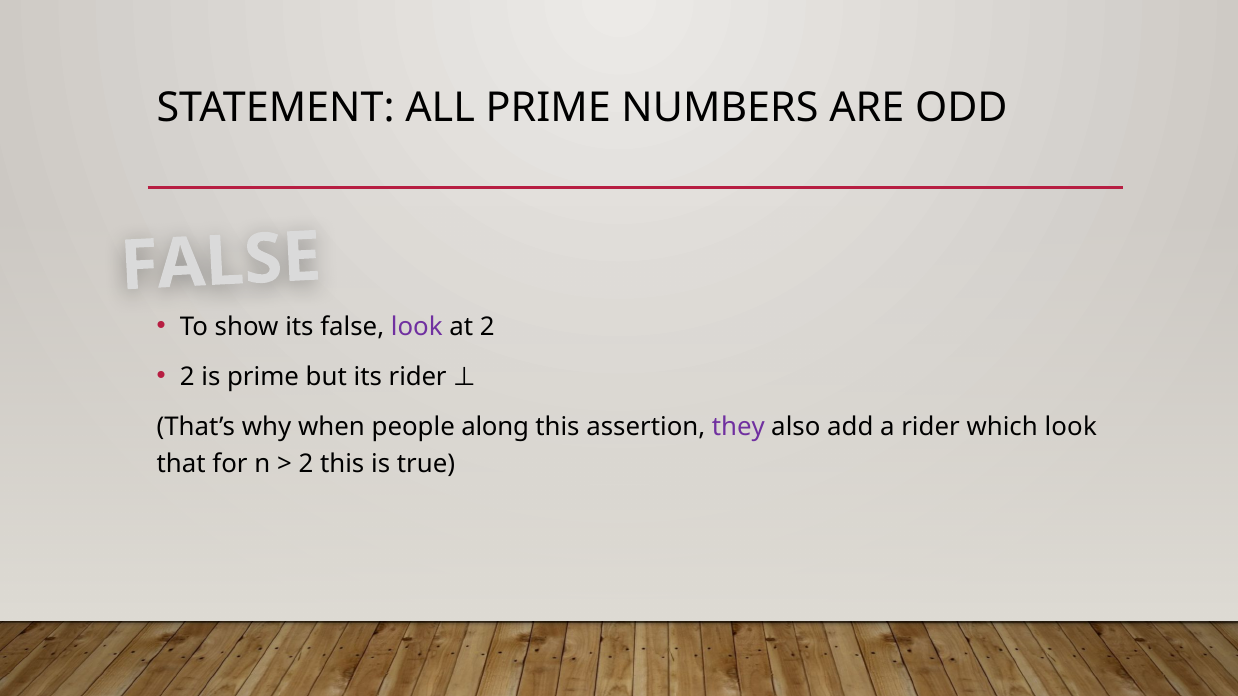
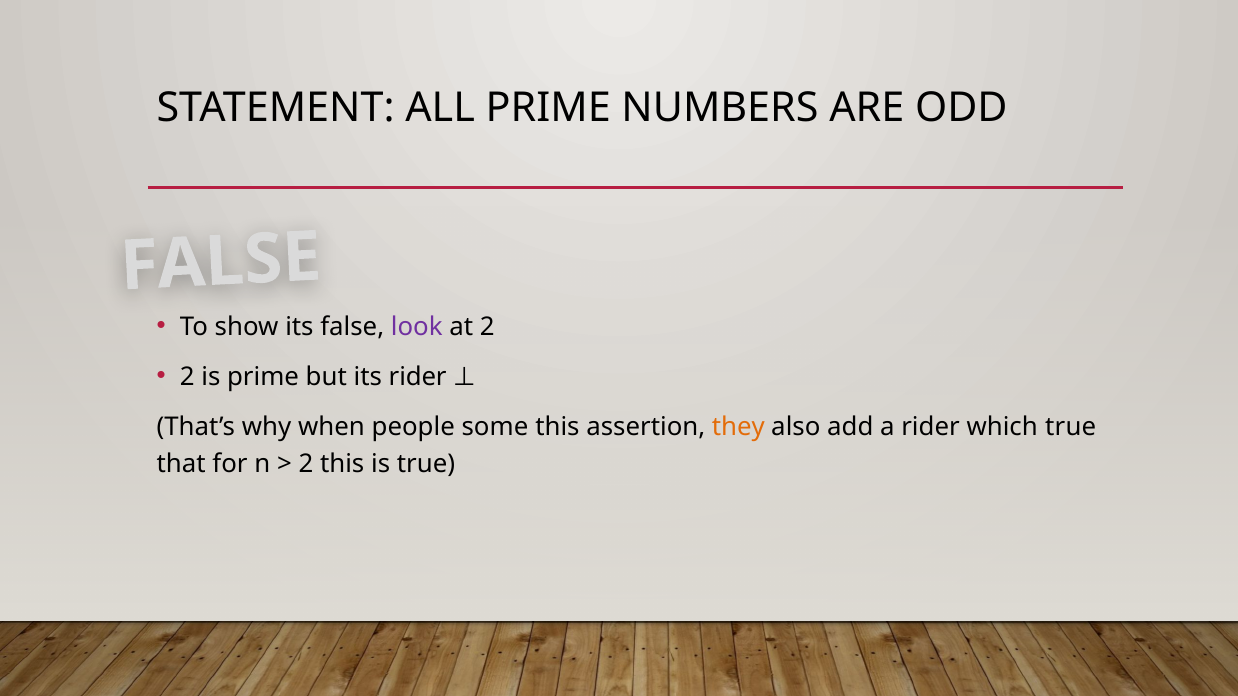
along: along -> some
they colour: purple -> orange
which look: look -> true
